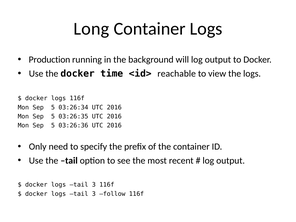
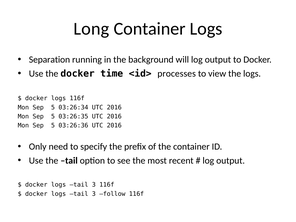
Production: Production -> Separation
reachable: reachable -> processes
